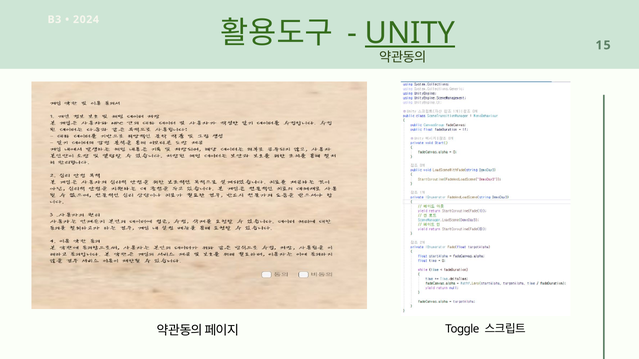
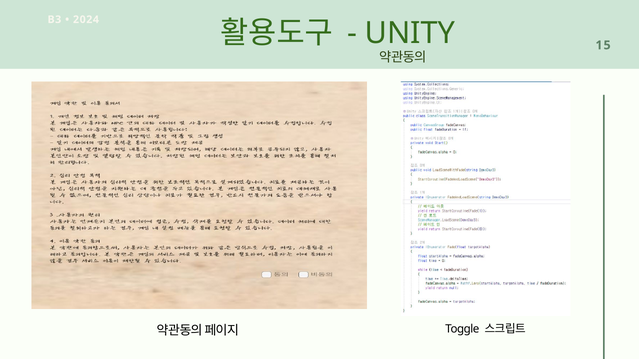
UNITY underline: present -> none
